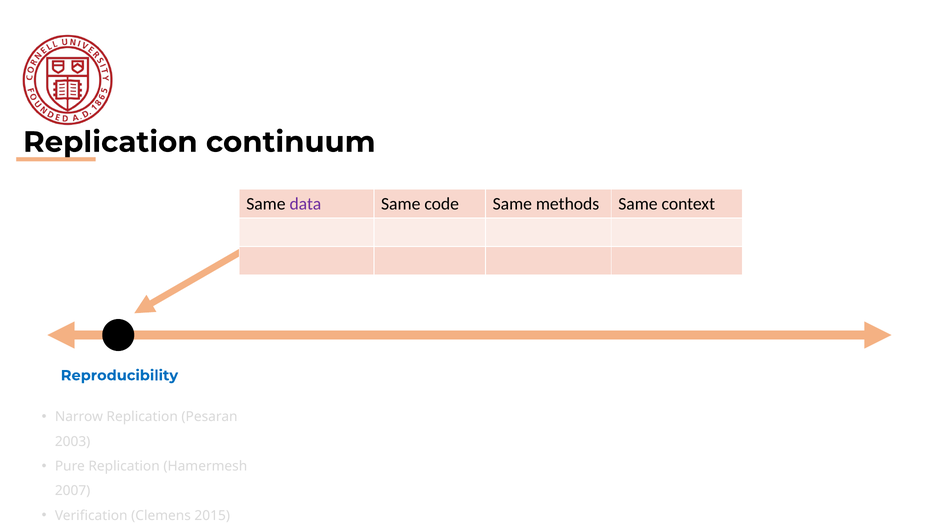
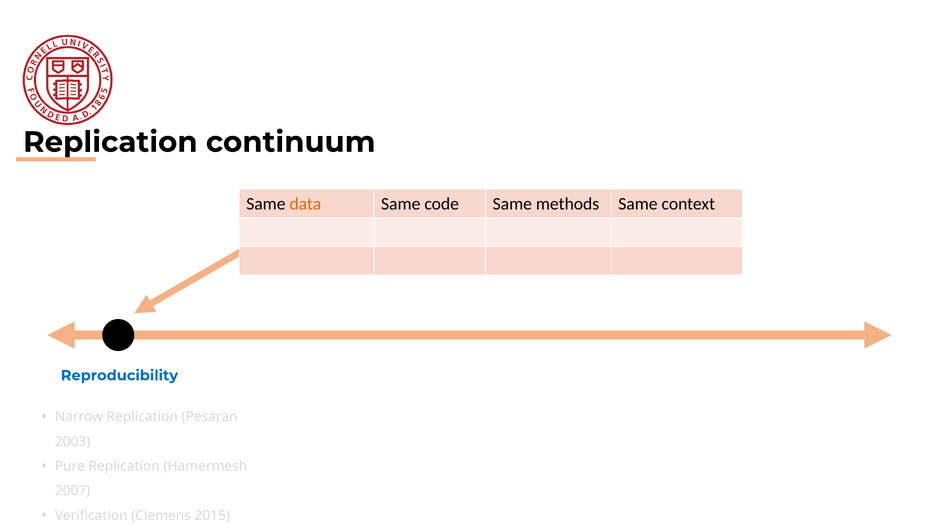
data colour: purple -> orange
